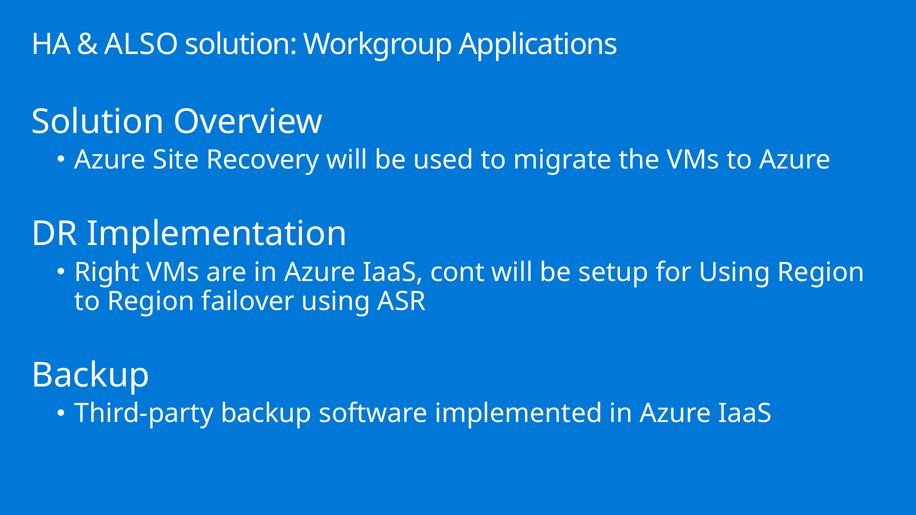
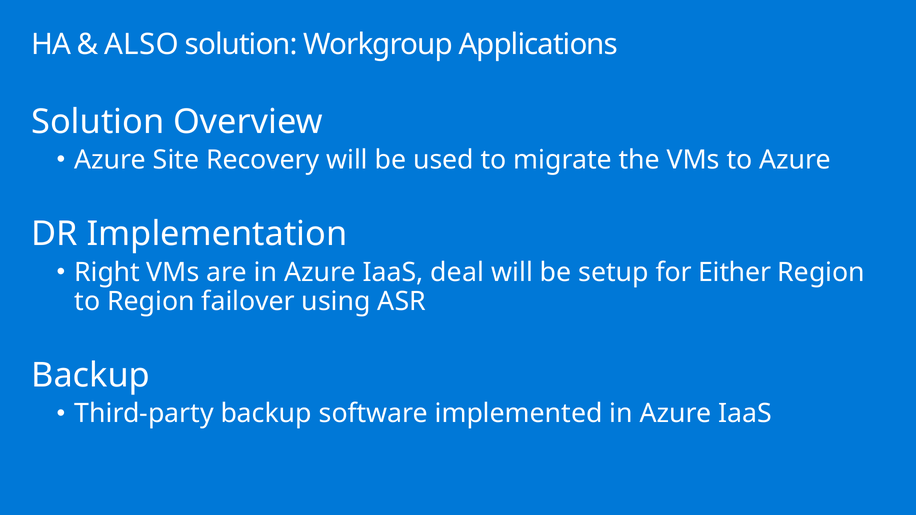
cont: cont -> deal
for Using: Using -> Either
